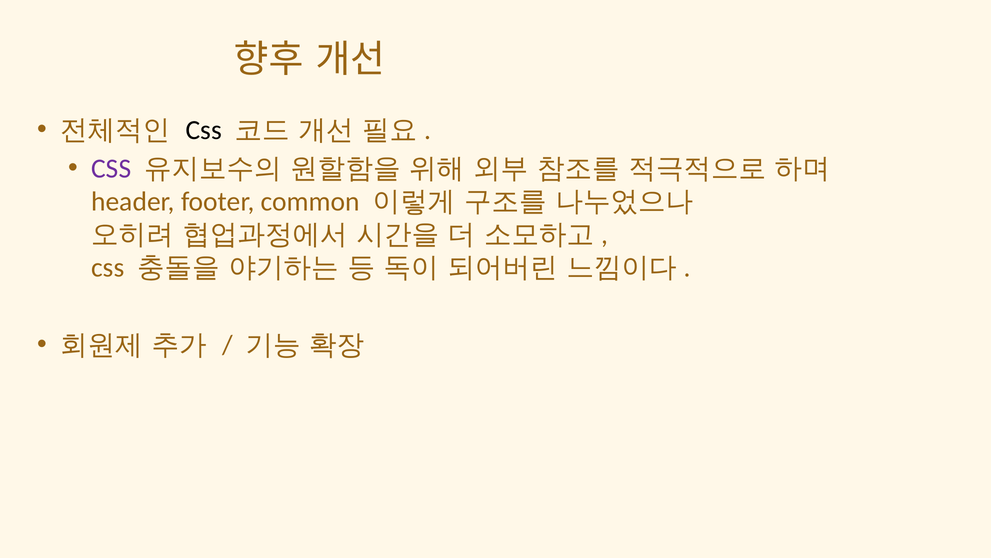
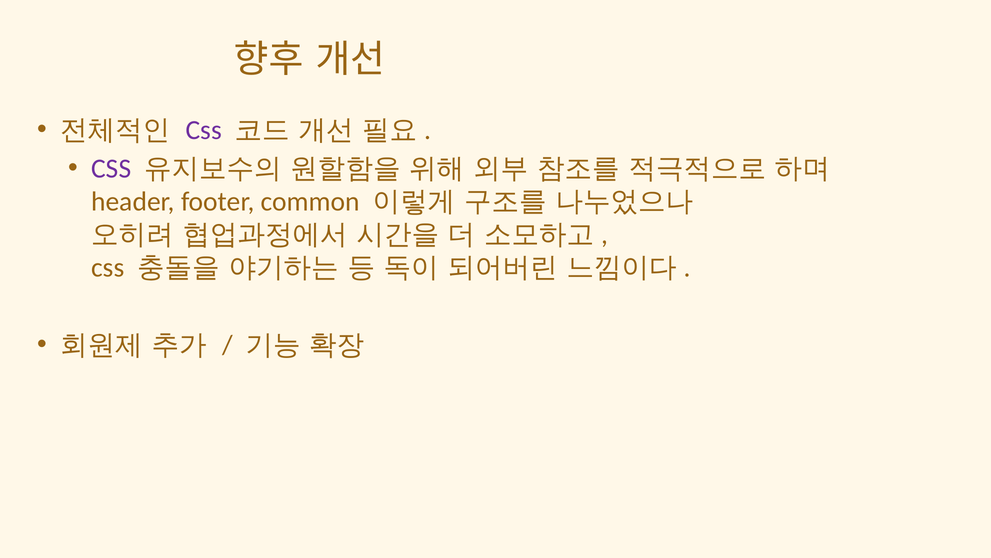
Css at (204, 130) colour: black -> purple
